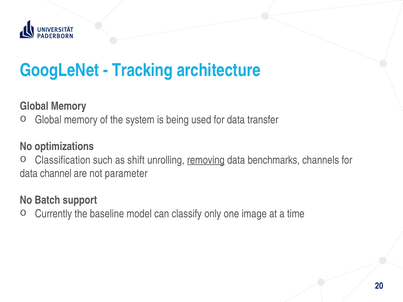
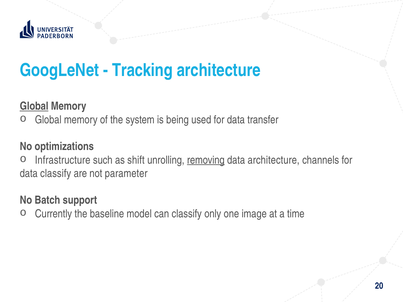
Global at (34, 106) underline: none -> present
Classification: Classification -> Infrastructure
data benchmarks: benchmarks -> architecture
data channel: channel -> classify
